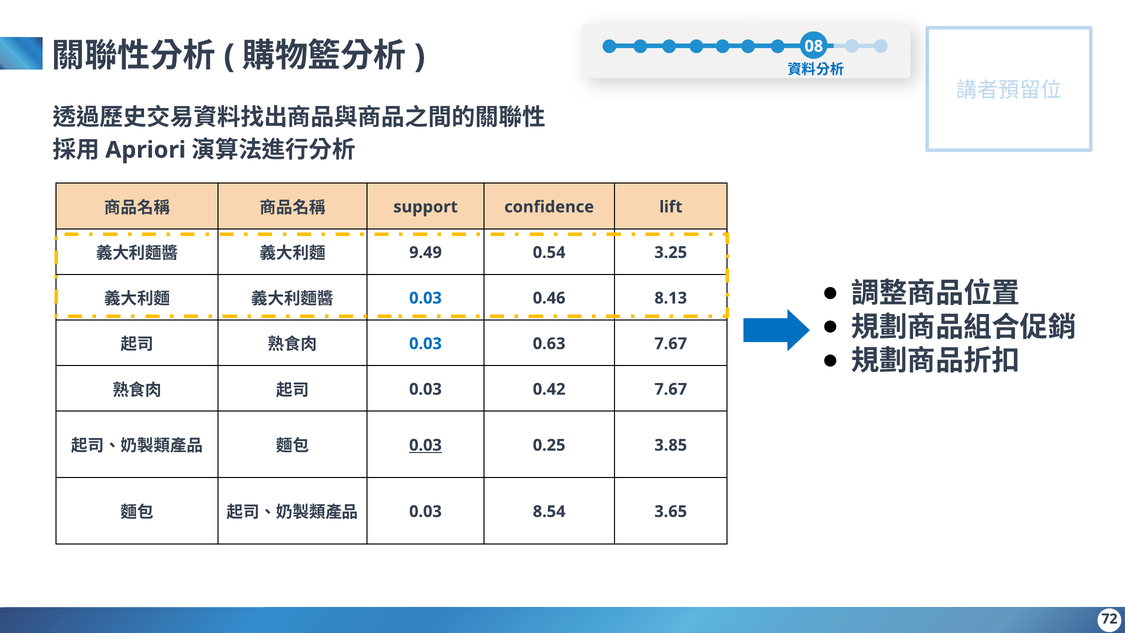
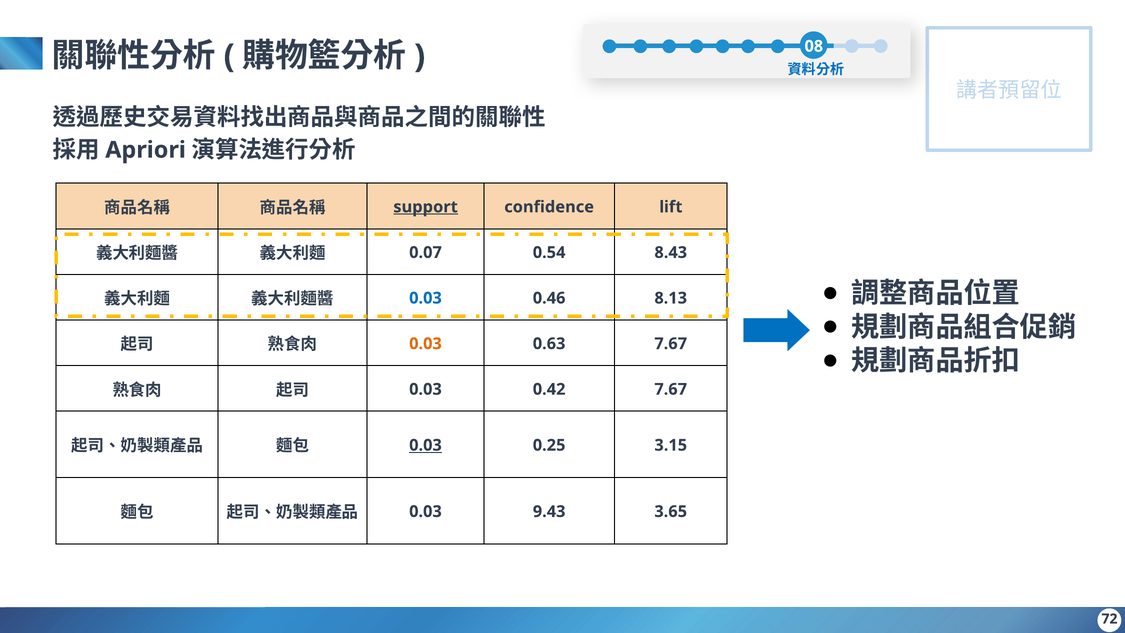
support underline: none -> present
9.49: 9.49 -> 0.07
3.25: 3.25 -> 8.43
0.03 at (426, 344) colour: blue -> orange
3.85: 3.85 -> 3.15
8.54: 8.54 -> 9.43
